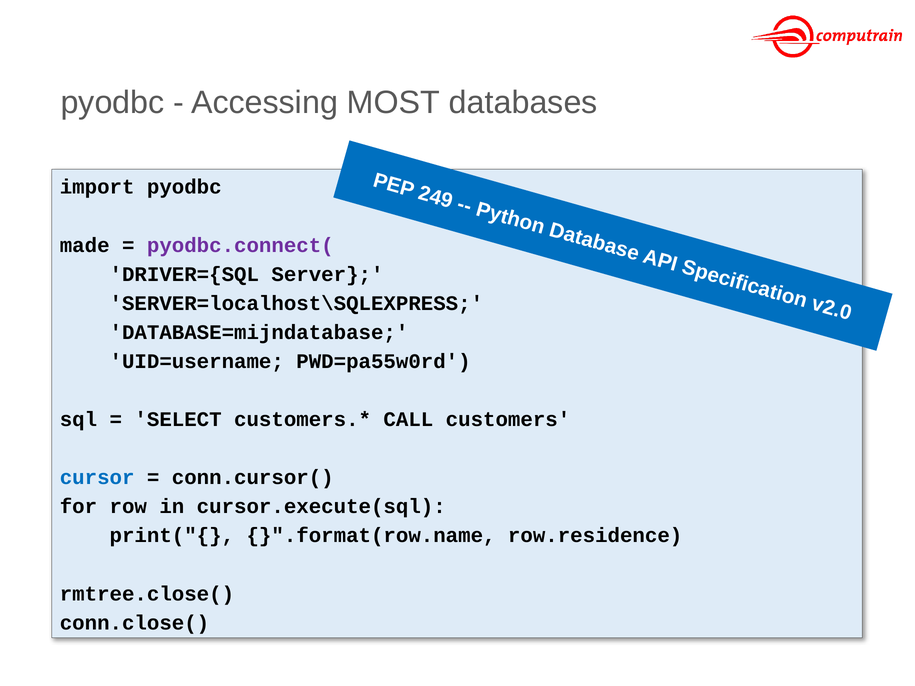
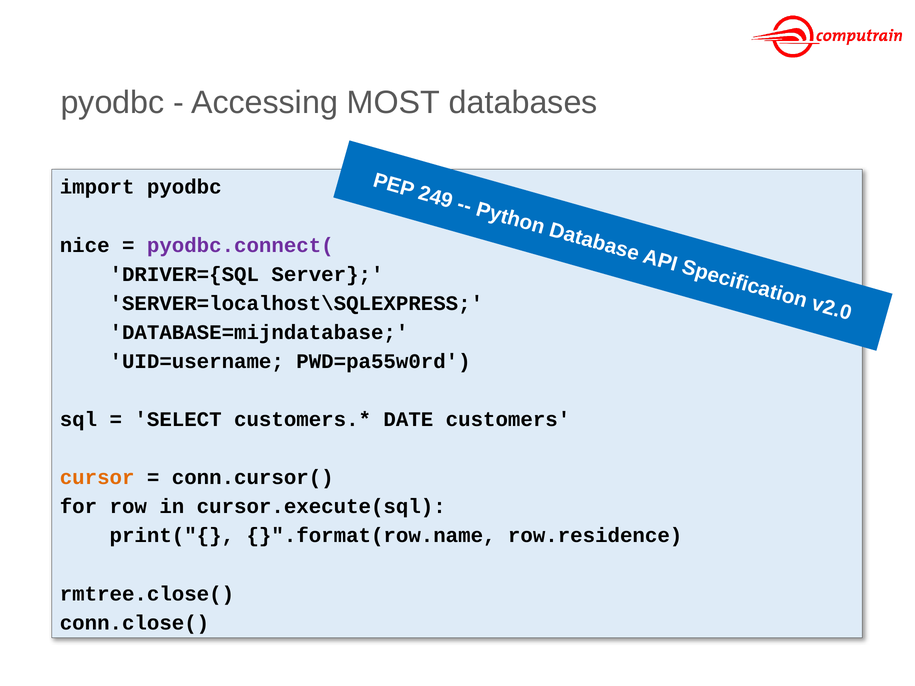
made: made -> nice
CALL: CALL -> DATE
cursor colour: blue -> orange
